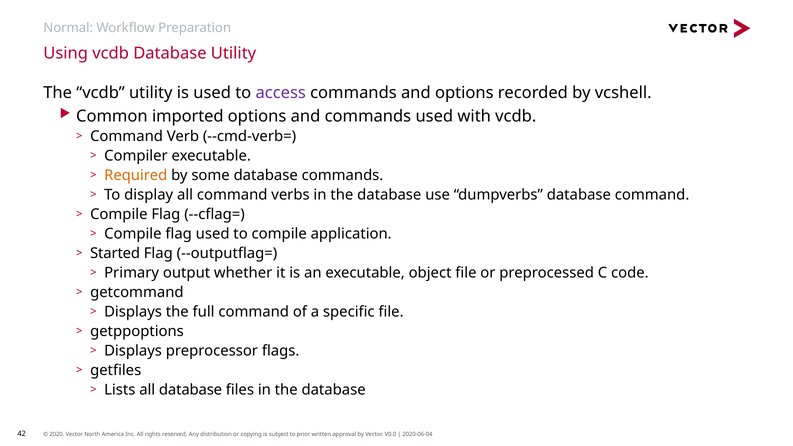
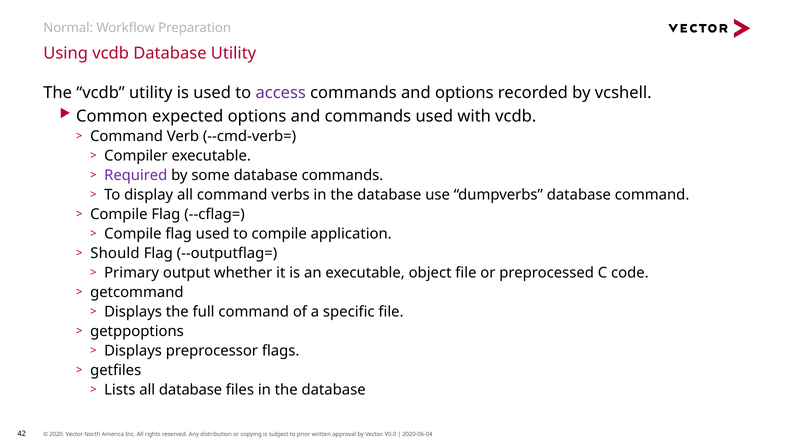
imported: imported -> expected
Required colour: orange -> purple
Started: Started -> Should
